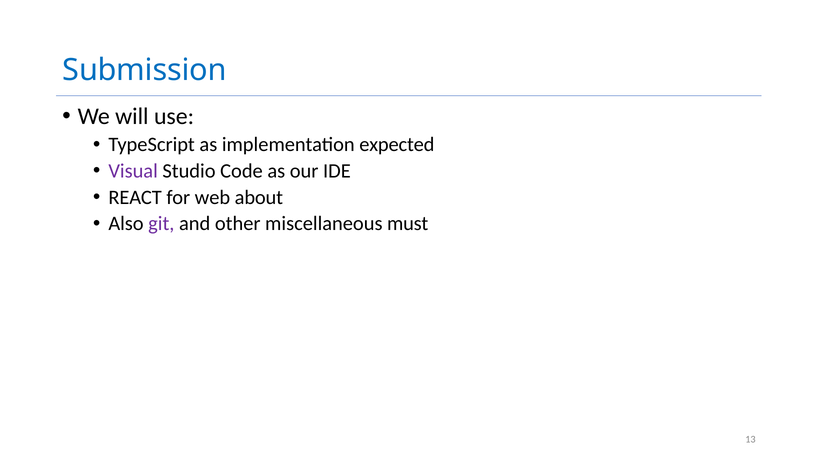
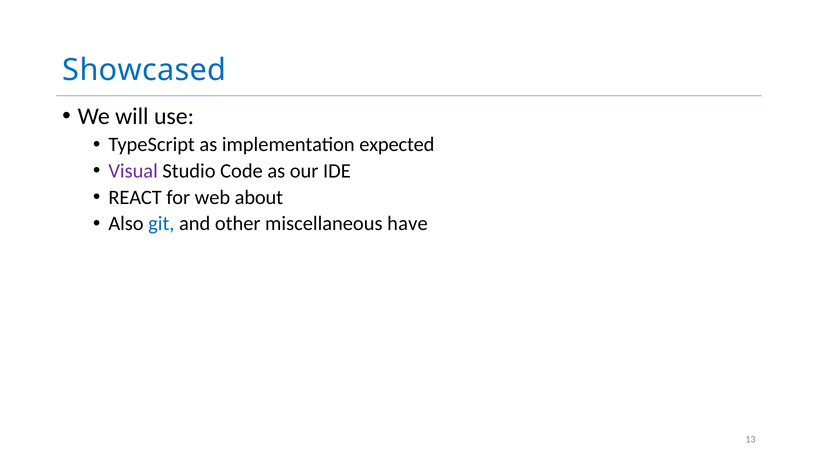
Submission: Submission -> Showcased
git colour: purple -> blue
must: must -> have
